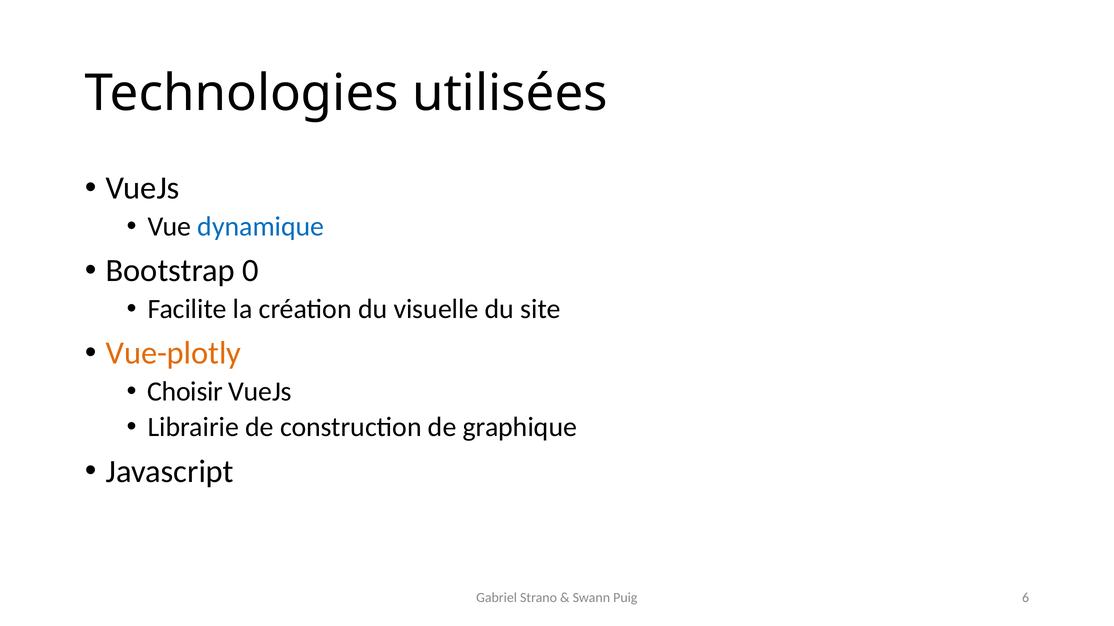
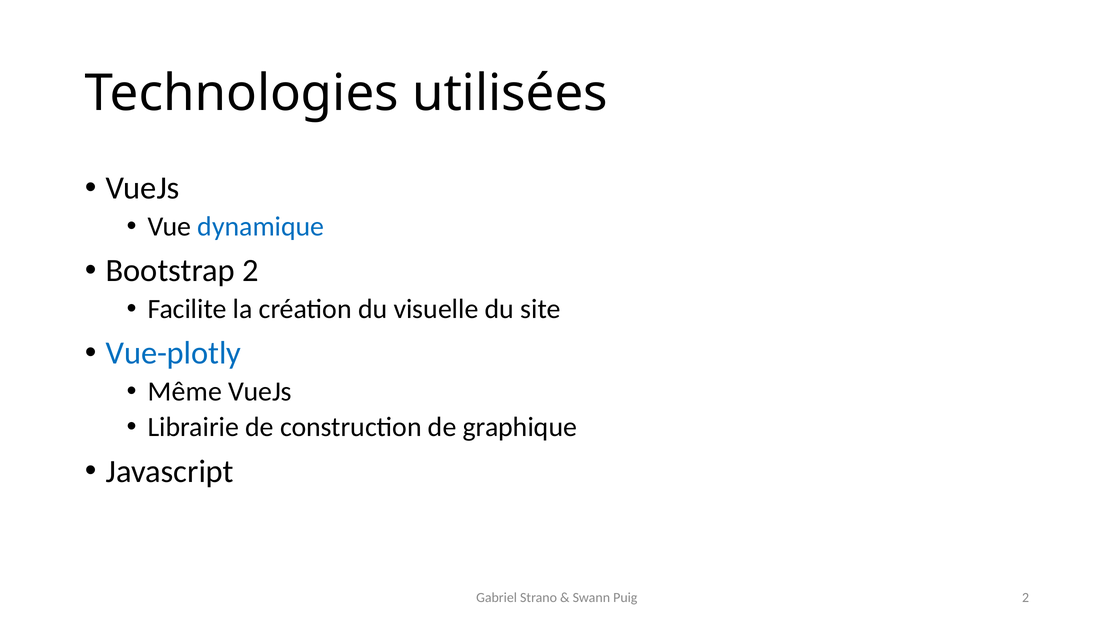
Bootstrap 0: 0 -> 2
Vue-plotly colour: orange -> blue
Choisir: Choisir -> Même
Puig 6: 6 -> 2
